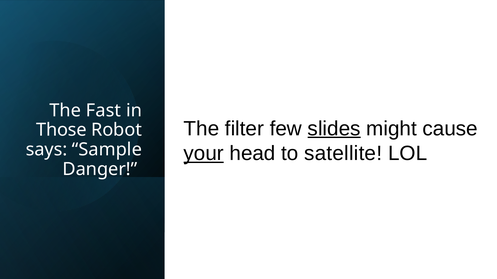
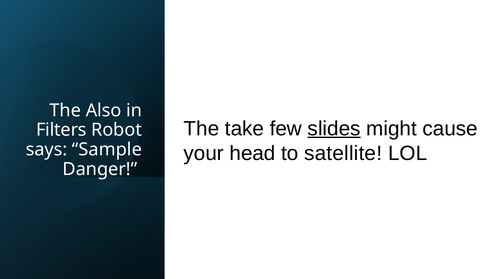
Fast: Fast -> Also
filter: filter -> take
Those: Those -> Filters
your underline: present -> none
